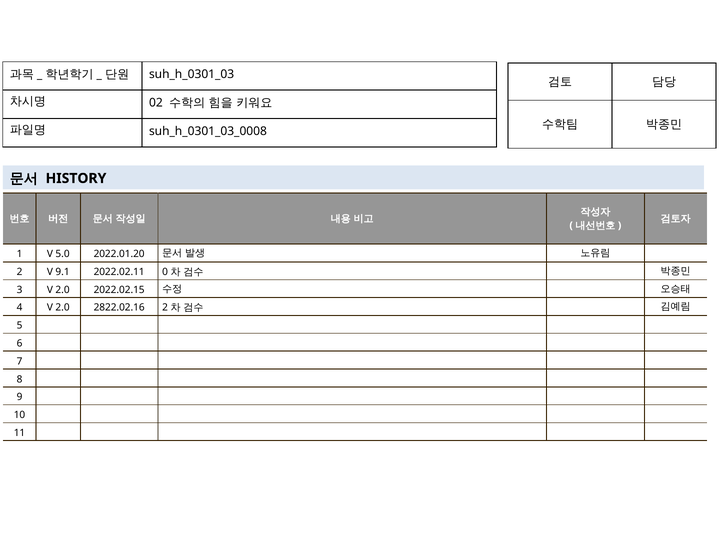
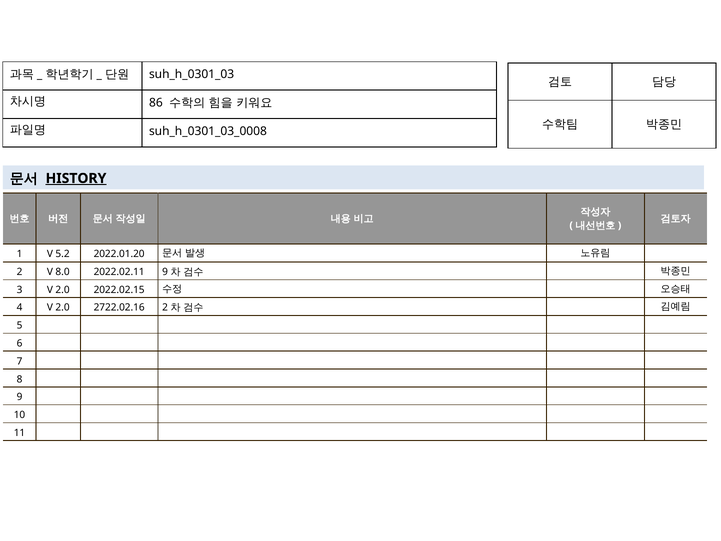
02: 02 -> 86
HISTORY underline: none -> present
5.0: 5.0 -> 5.2
9.1: 9.1 -> 8.0
2022.02.11 0: 0 -> 9
2822.02.16: 2822.02.16 -> 2722.02.16
